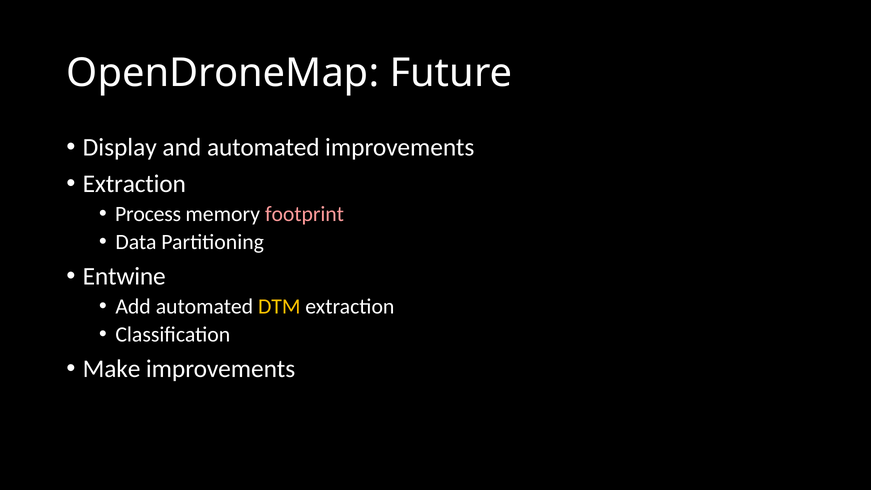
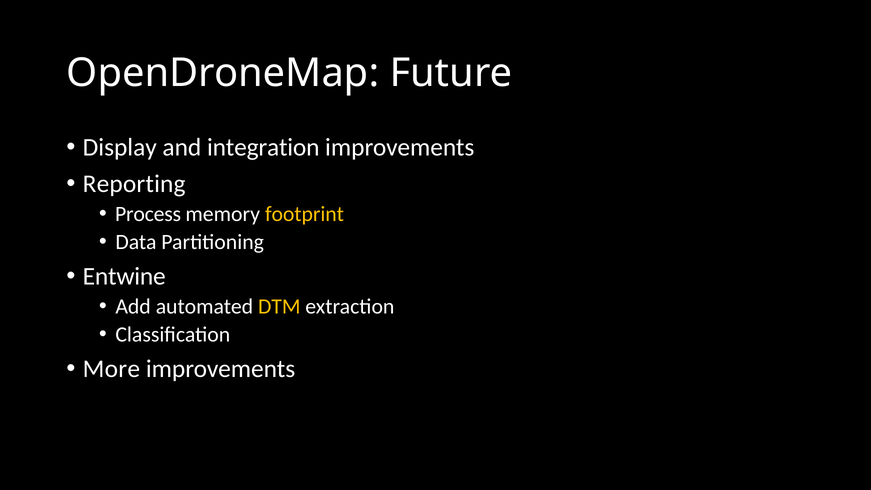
and automated: automated -> integration
Extraction at (134, 184): Extraction -> Reporting
footprint colour: pink -> yellow
Make: Make -> More
